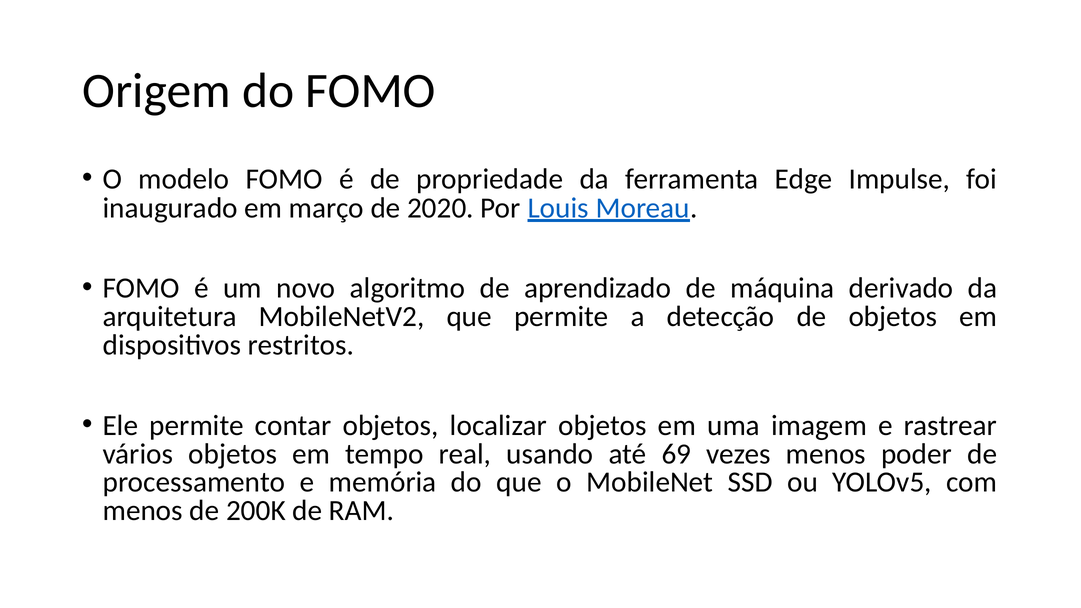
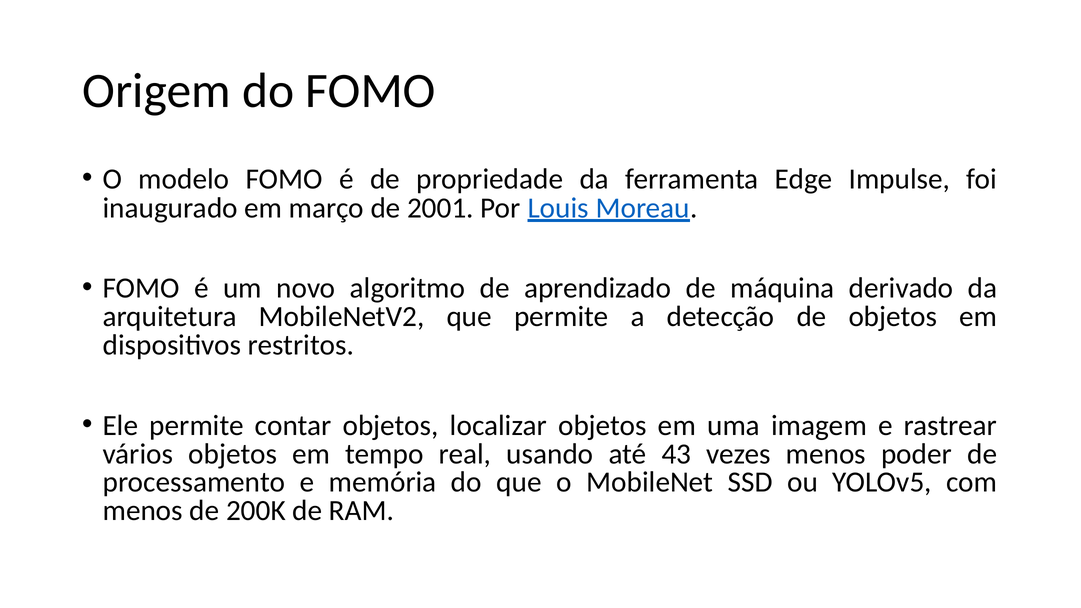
2020: 2020 -> 2001
69: 69 -> 43
